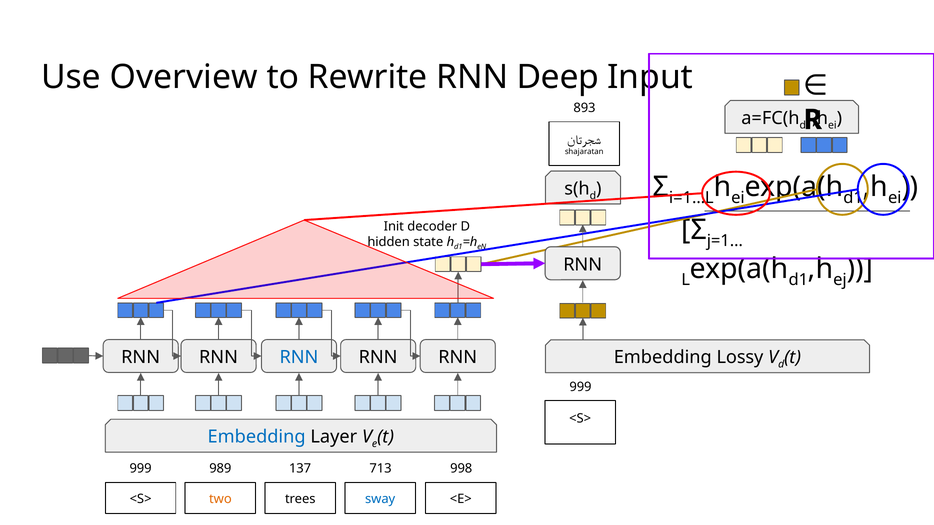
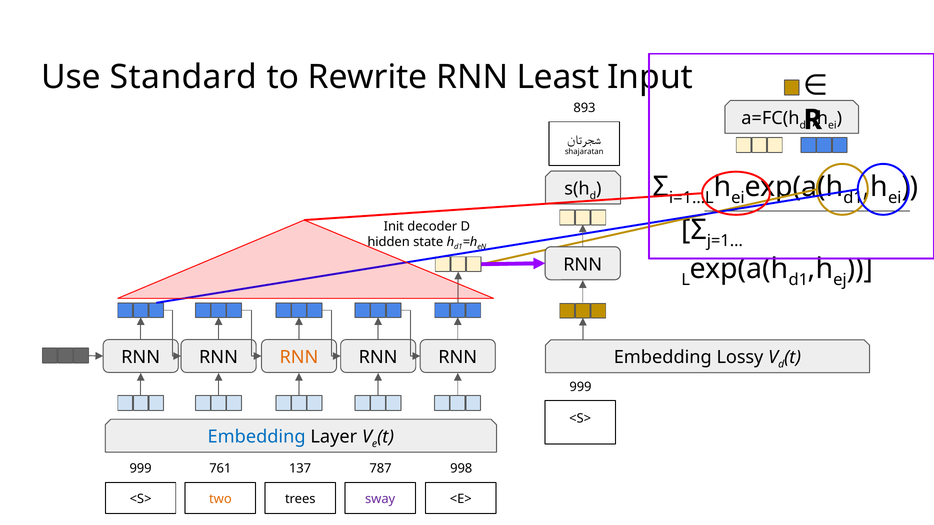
Overview: Overview -> Standard
Deep: Deep -> Least
RNN at (299, 358) colour: blue -> orange
989: 989 -> 761
713: 713 -> 787
sway colour: blue -> purple
